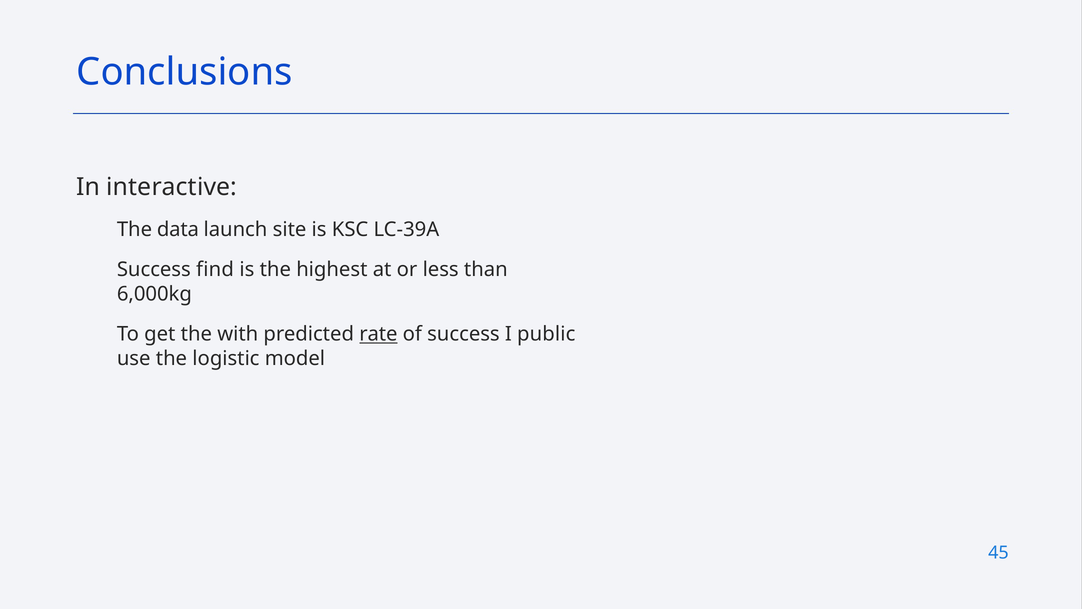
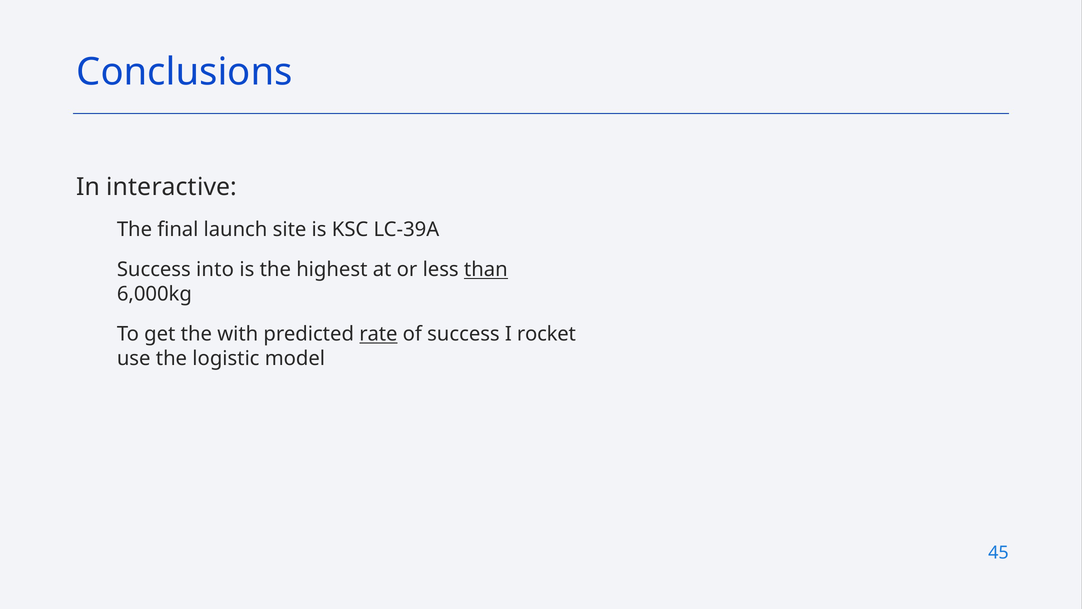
data: data -> final
find: find -> into
than underline: none -> present
public: public -> rocket
